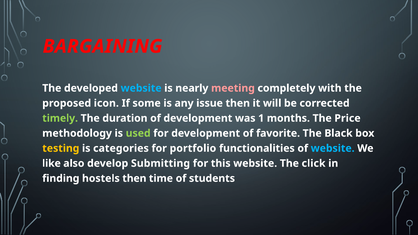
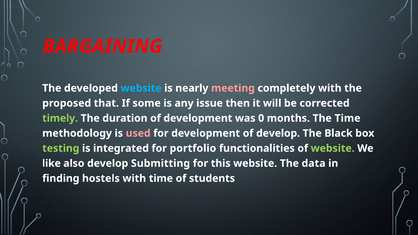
icon: icon -> that
1: 1 -> 0
The Price: Price -> Time
used colour: light green -> pink
of favorite: favorite -> develop
testing colour: yellow -> light green
categories: categories -> integrated
website at (333, 148) colour: light blue -> light green
click: click -> data
hostels then: then -> with
